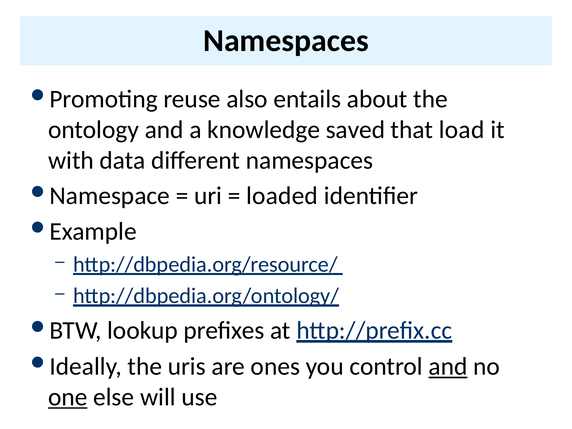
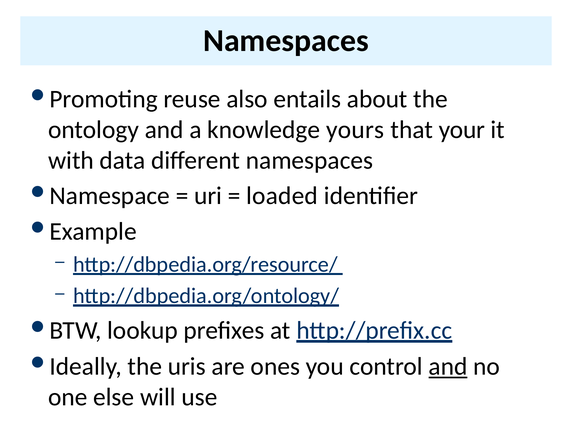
saved: saved -> yours
load: load -> your
one underline: present -> none
